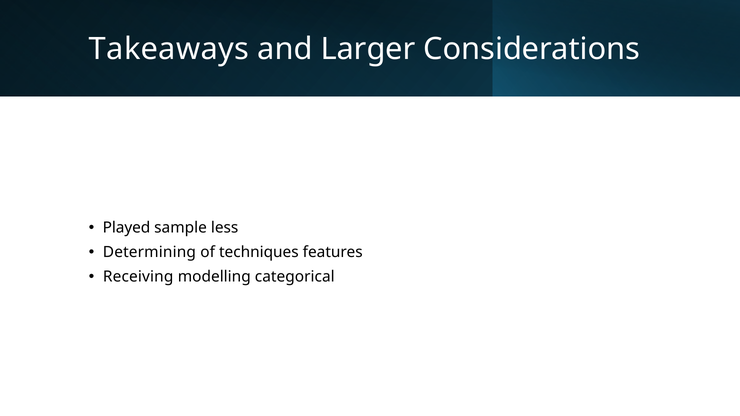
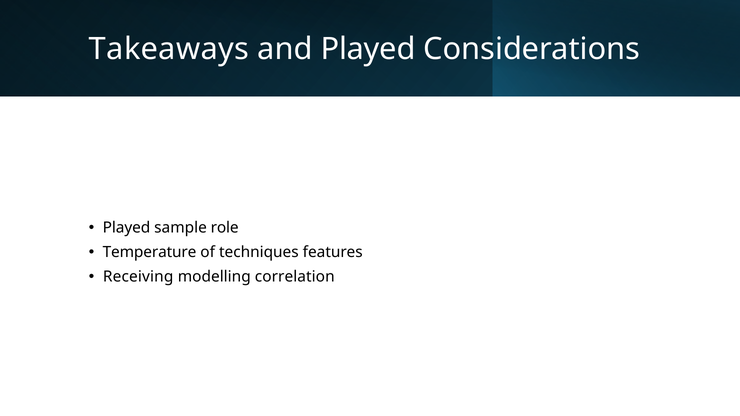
and Larger: Larger -> Played
less: less -> role
Determining: Determining -> Temperature
categorical: categorical -> correlation
